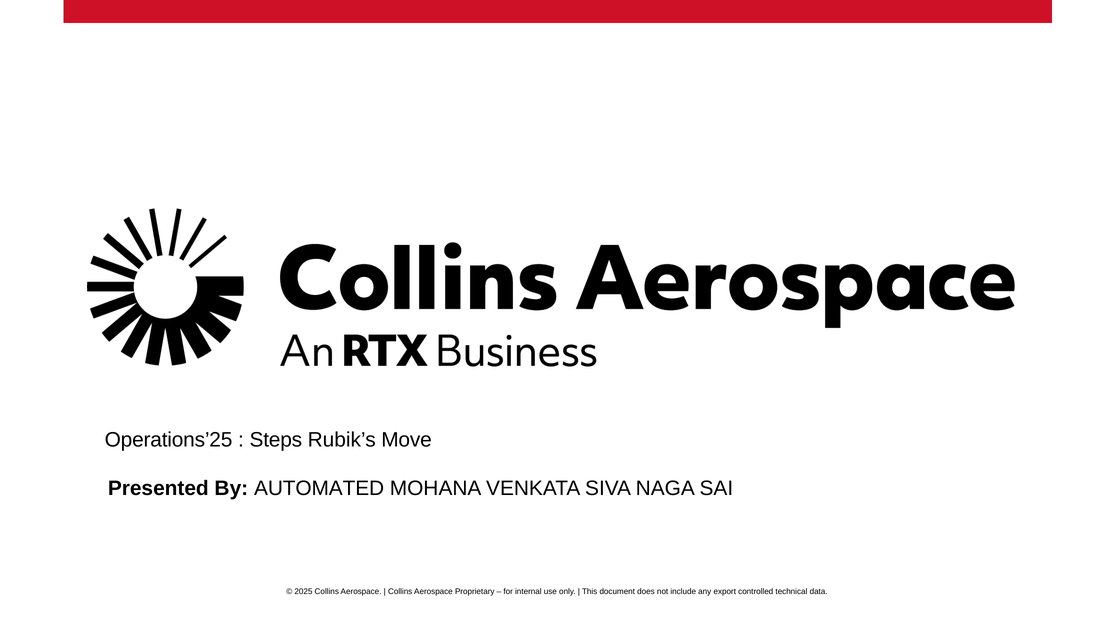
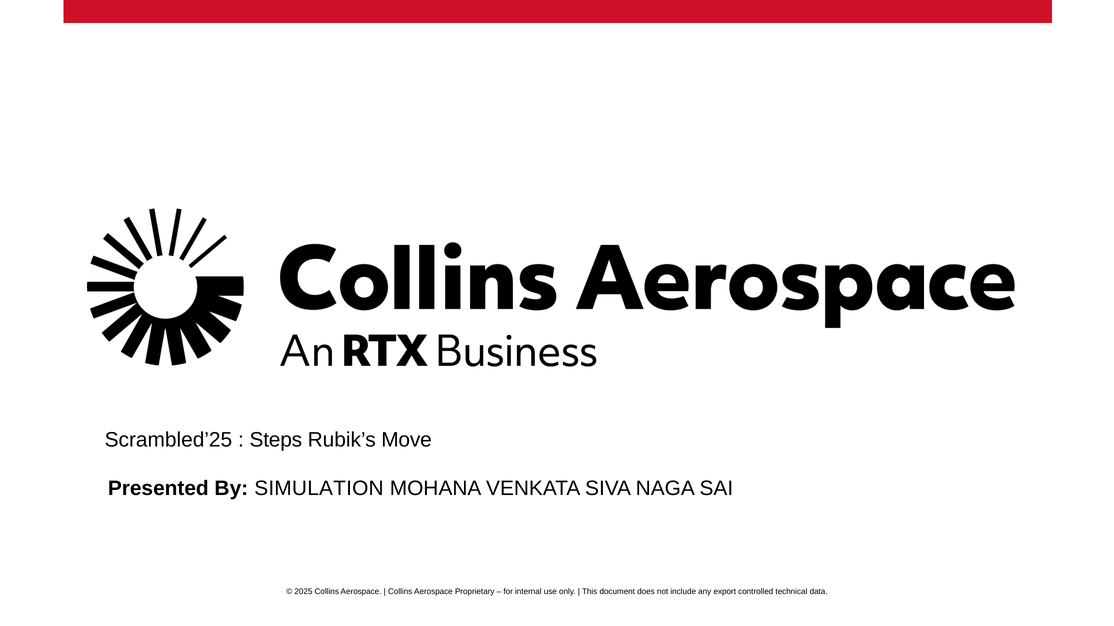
Operations’25: Operations’25 -> Scrambled’25
AUTOMATED: AUTOMATED -> SIMULATION
